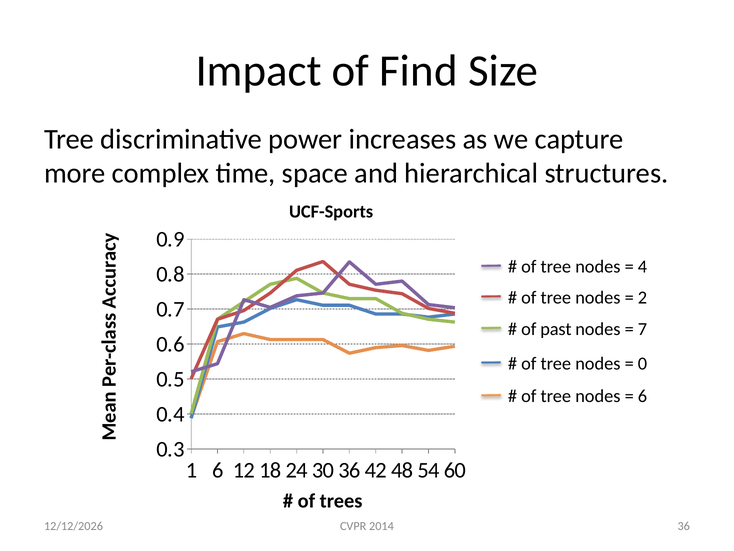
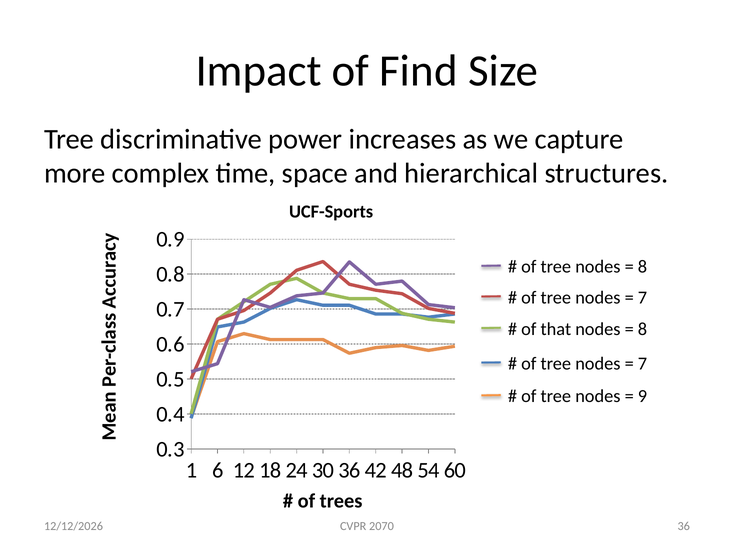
4 at (642, 267): 4 -> 8
2 at (642, 297): 2 -> 7
past: past -> that
7 at (642, 329): 7 -> 8
0 at (642, 363): 0 -> 7
6 at (642, 396): 6 -> 9
2014: 2014 -> 2070
